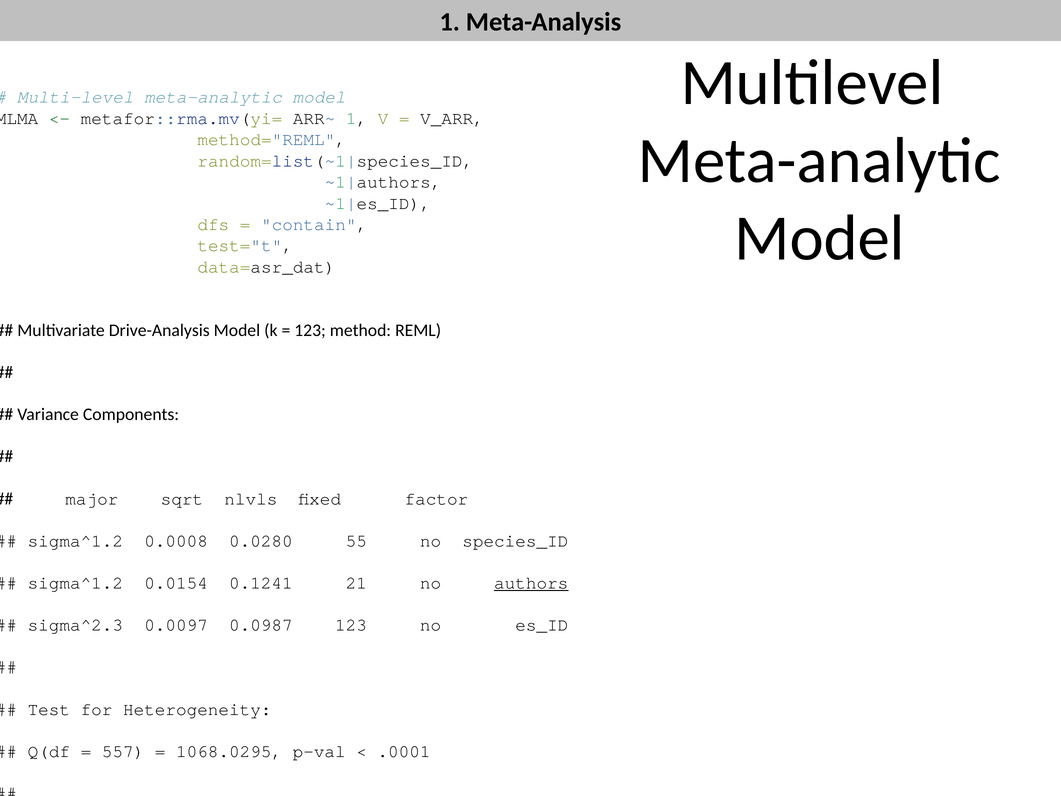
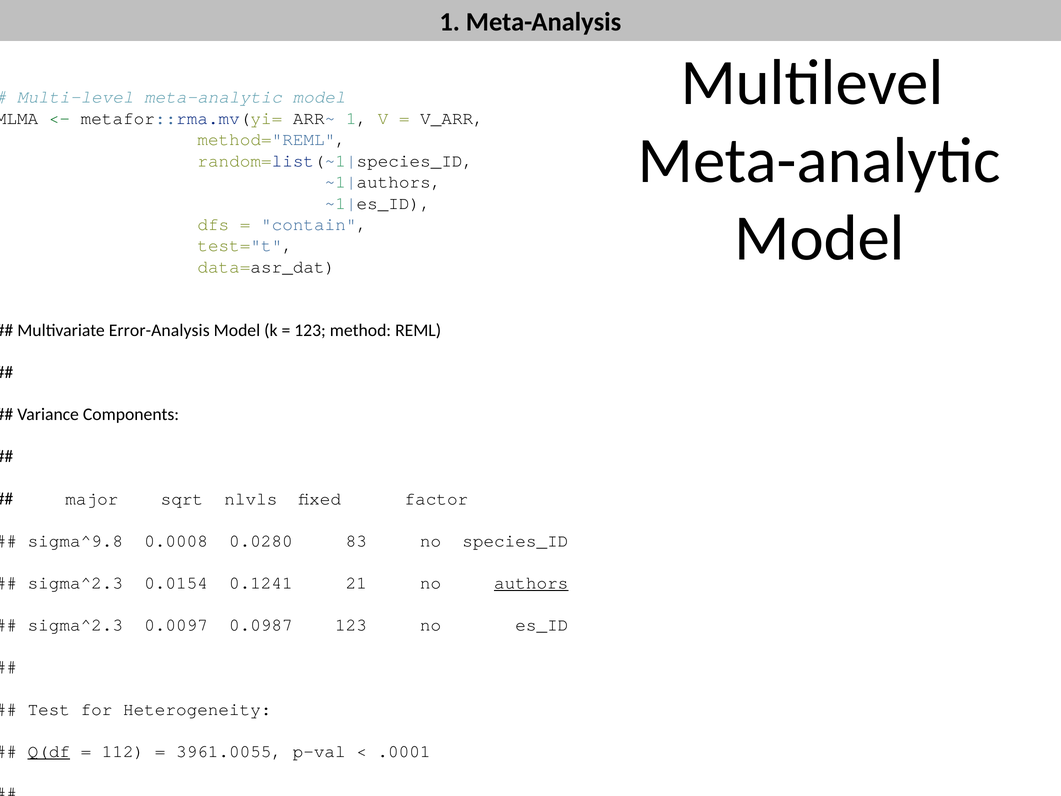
Drive-Analysis: Drive-Analysis -> Error-Analysis
sigma^1.2 at (75, 541): sigma^1.2 -> sigma^9.8
55: 55 -> 83
sigma^1.2 at (75, 583): sigma^1.2 -> sigma^2.3
Q(df underline: none -> present
557: 557 -> 112
1068.0295: 1068.0295 -> 3961.0055
